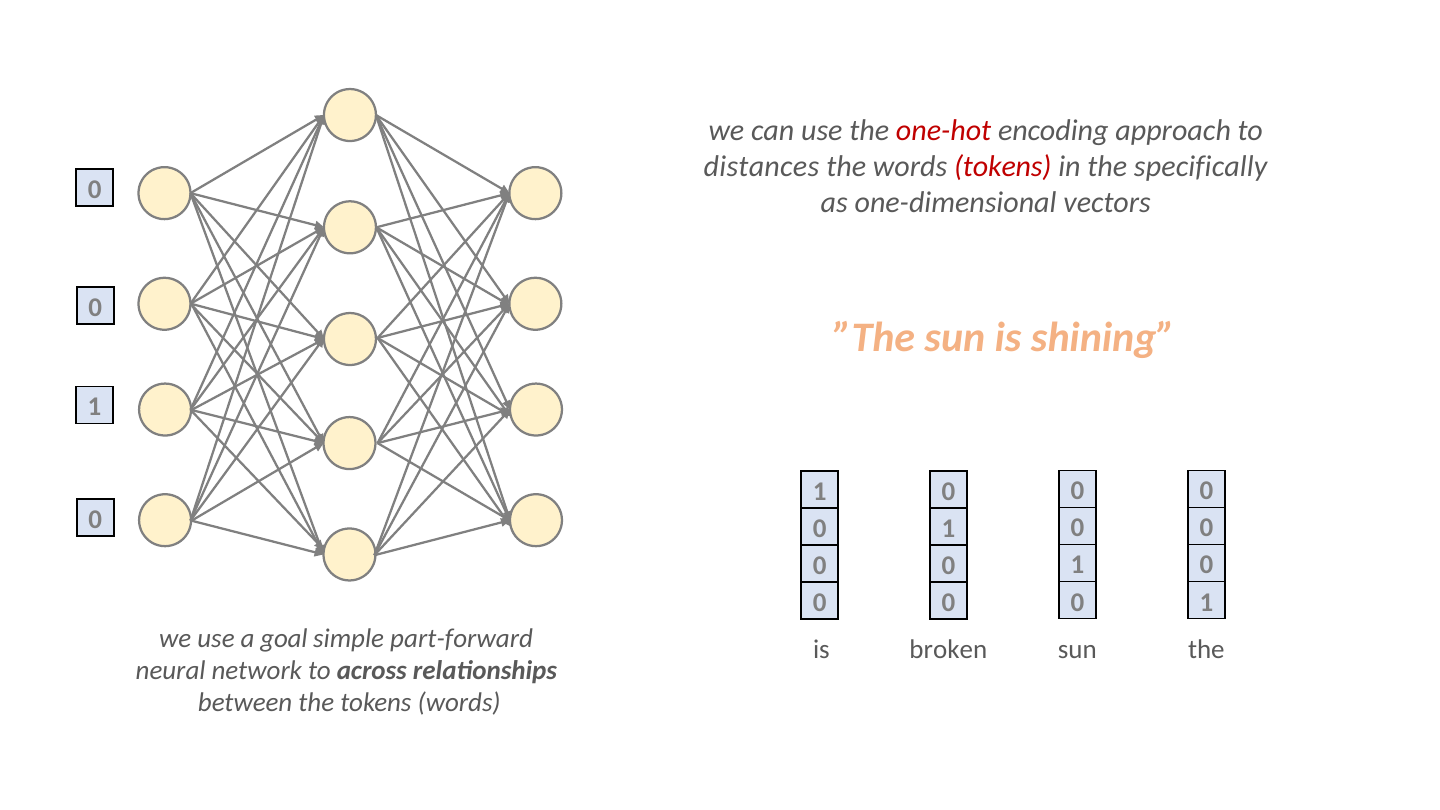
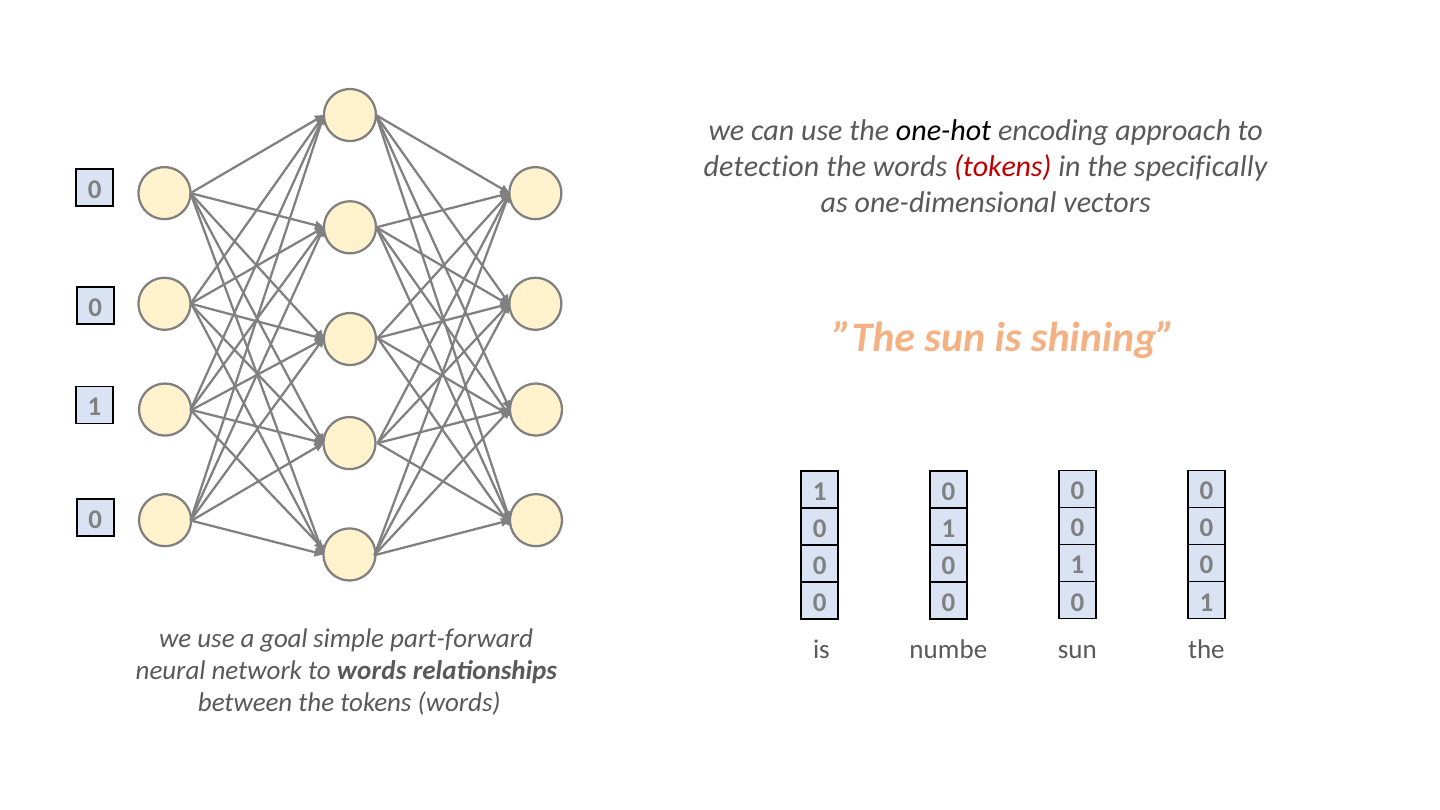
one-hot colour: red -> black
distances: distances -> detection
broken: broken -> numbe
to across: across -> words
